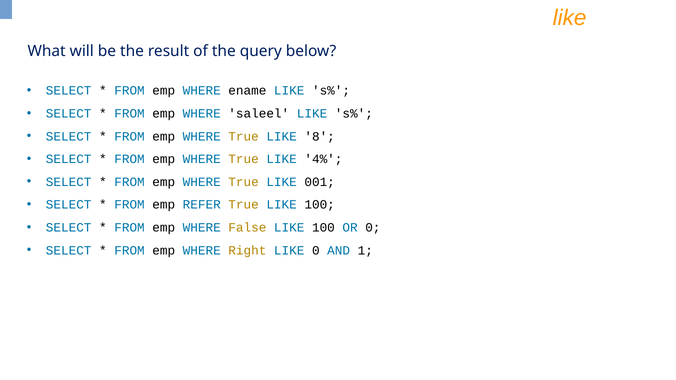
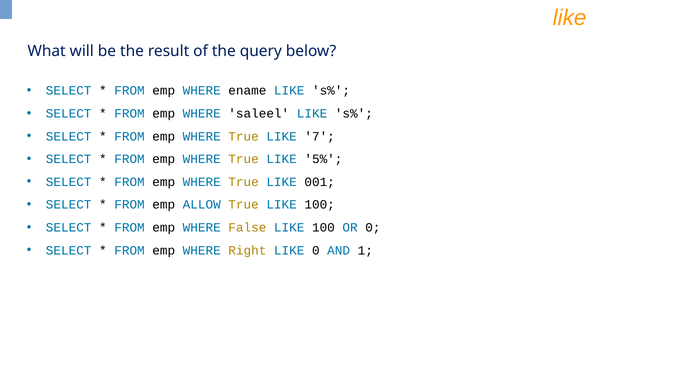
8: 8 -> 7
4%: 4% -> 5%
REFER: REFER -> ALLOW
